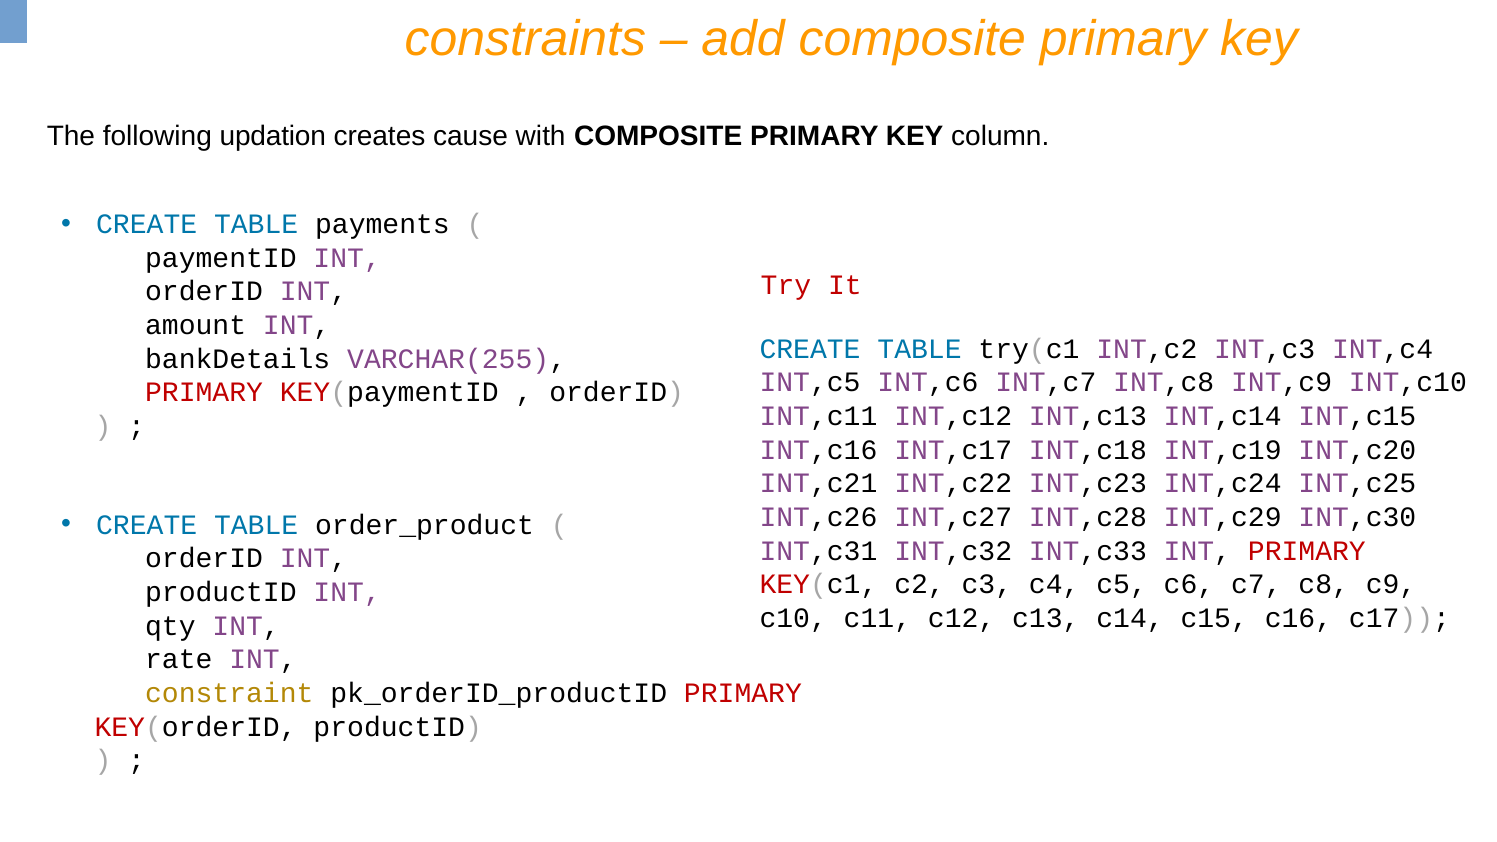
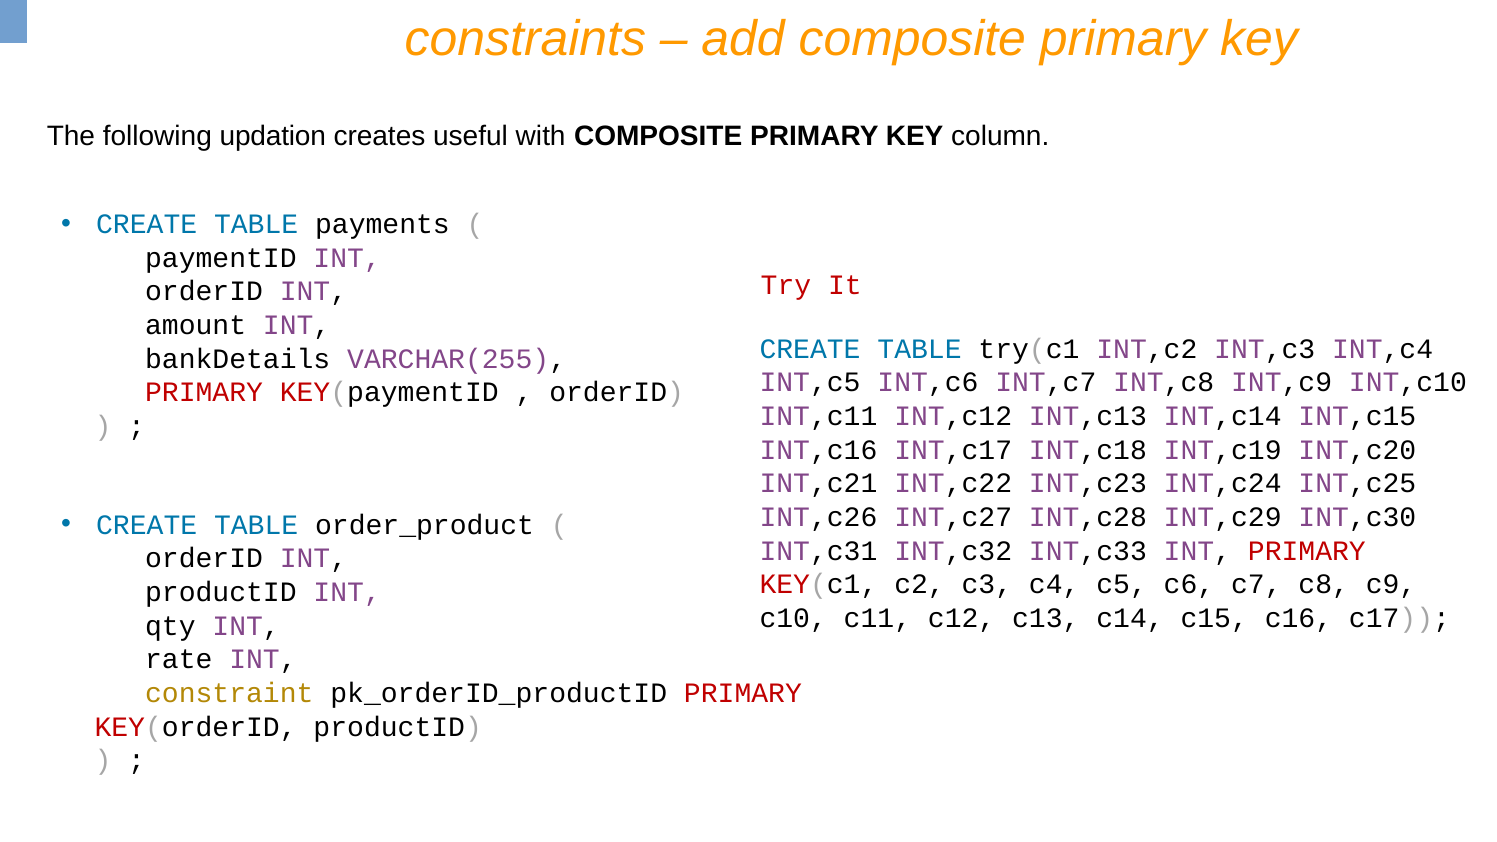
cause: cause -> useful
